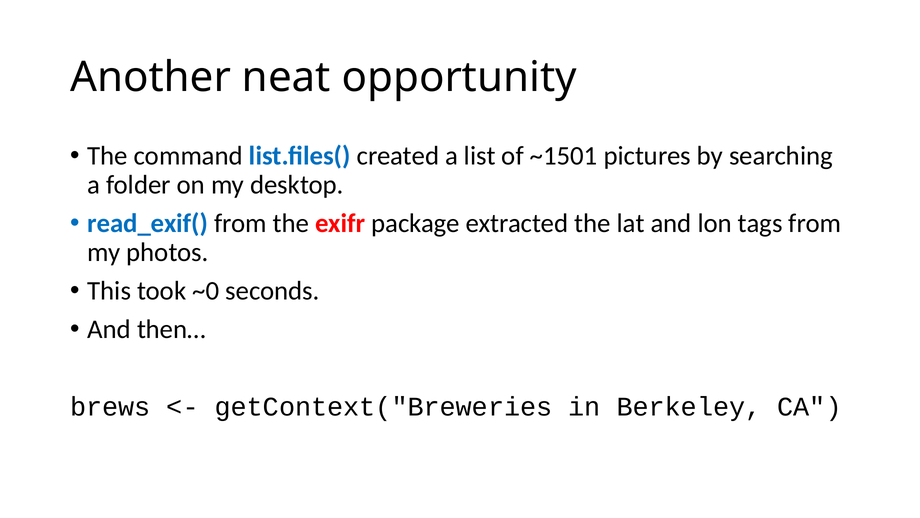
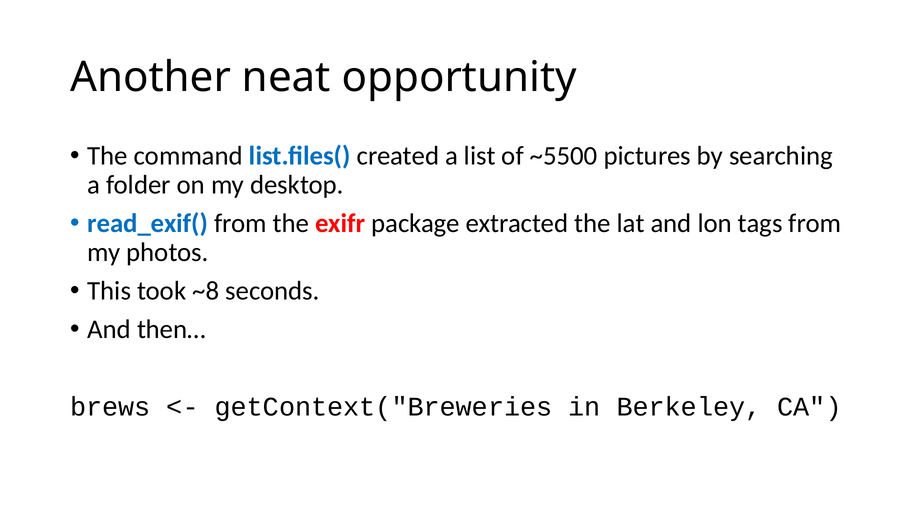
~1501: ~1501 -> ~5500
~0: ~0 -> ~8
